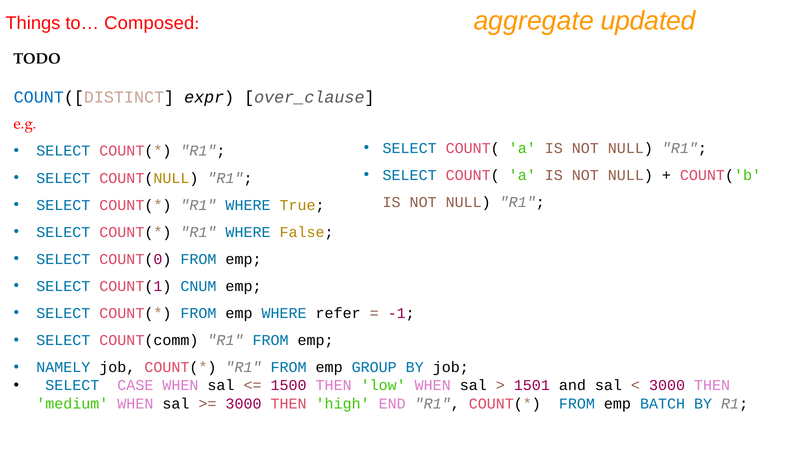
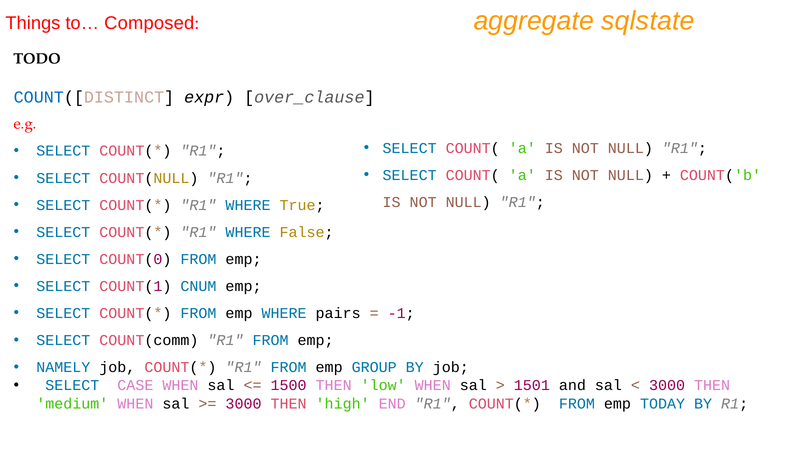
updated: updated -> sqlstate
refer: refer -> pairs
BATCH: BATCH -> TODAY
